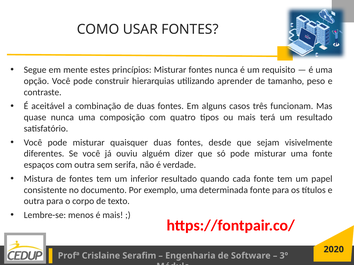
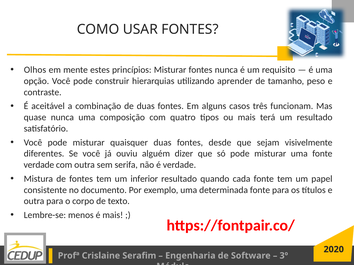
Segue: Segue -> Olhos
espaços at (39, 165): espaços -> verdade
